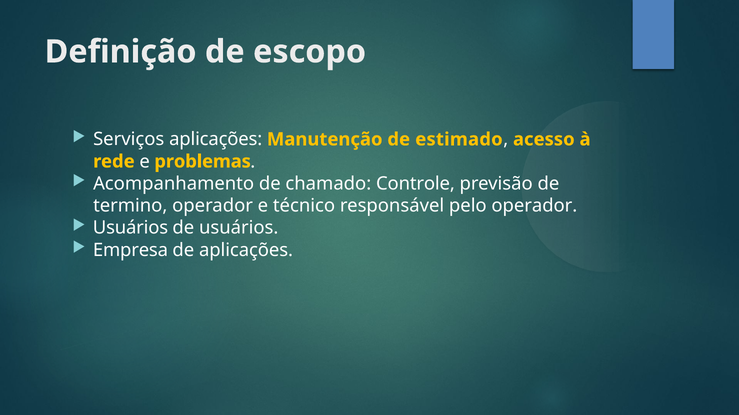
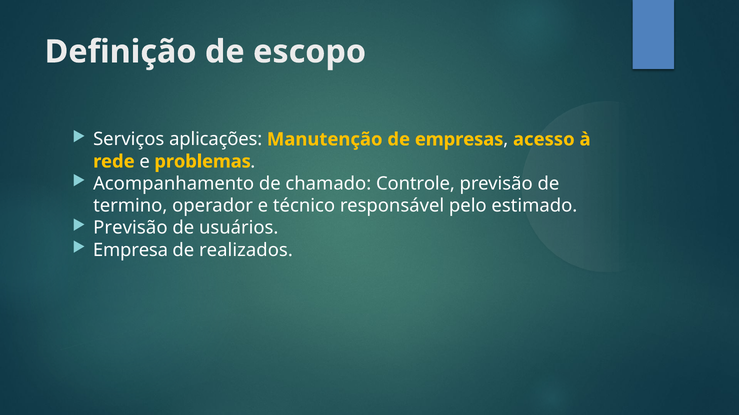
estimado: estimado -> empresas
pelo operador: operador -> estimado
Usuários at (130, 228): Usuários -> Previsão
de aplicações: aplicações -> realizados
